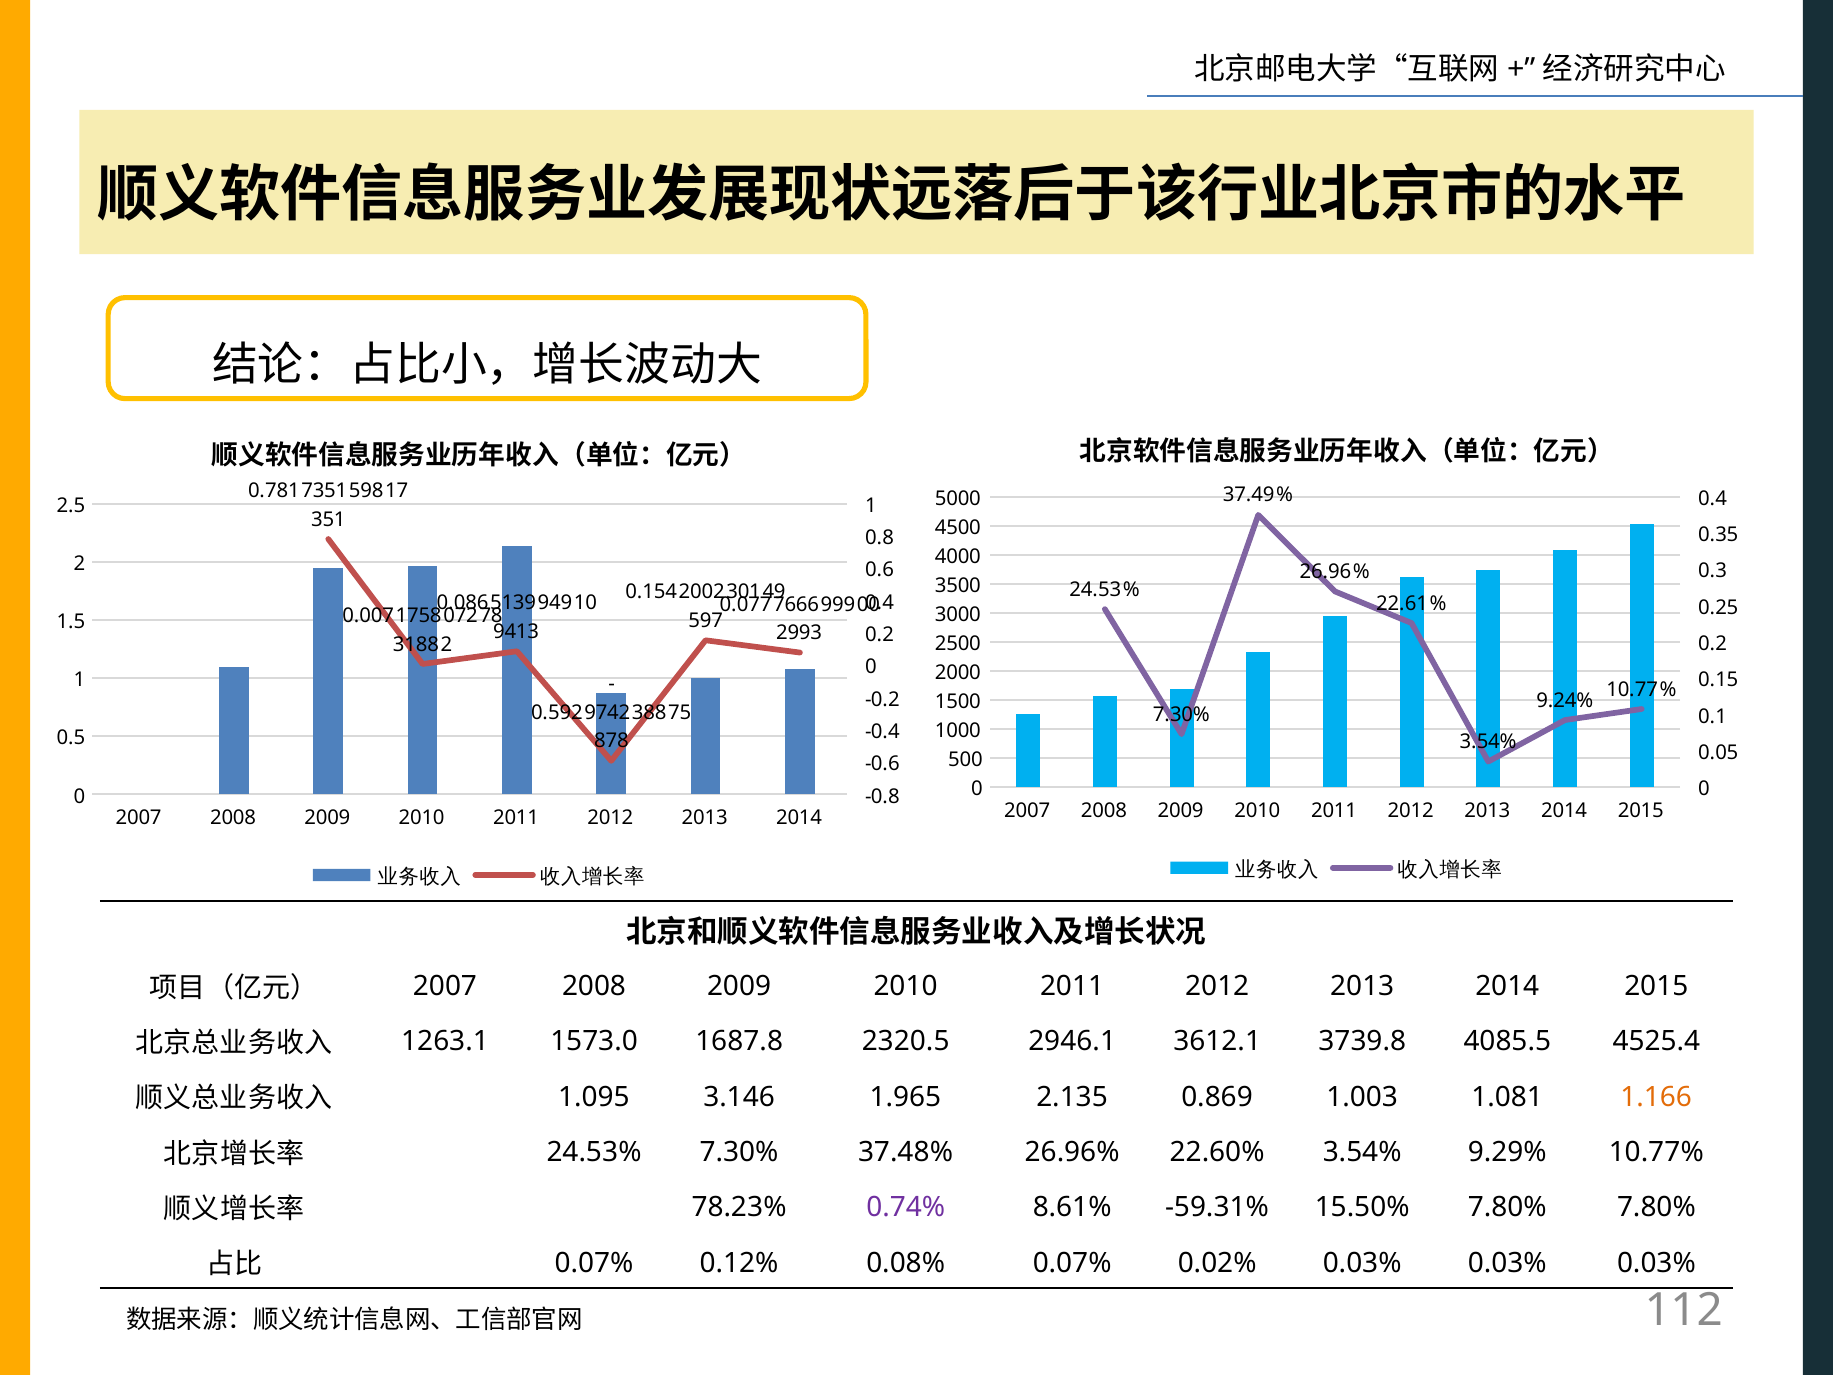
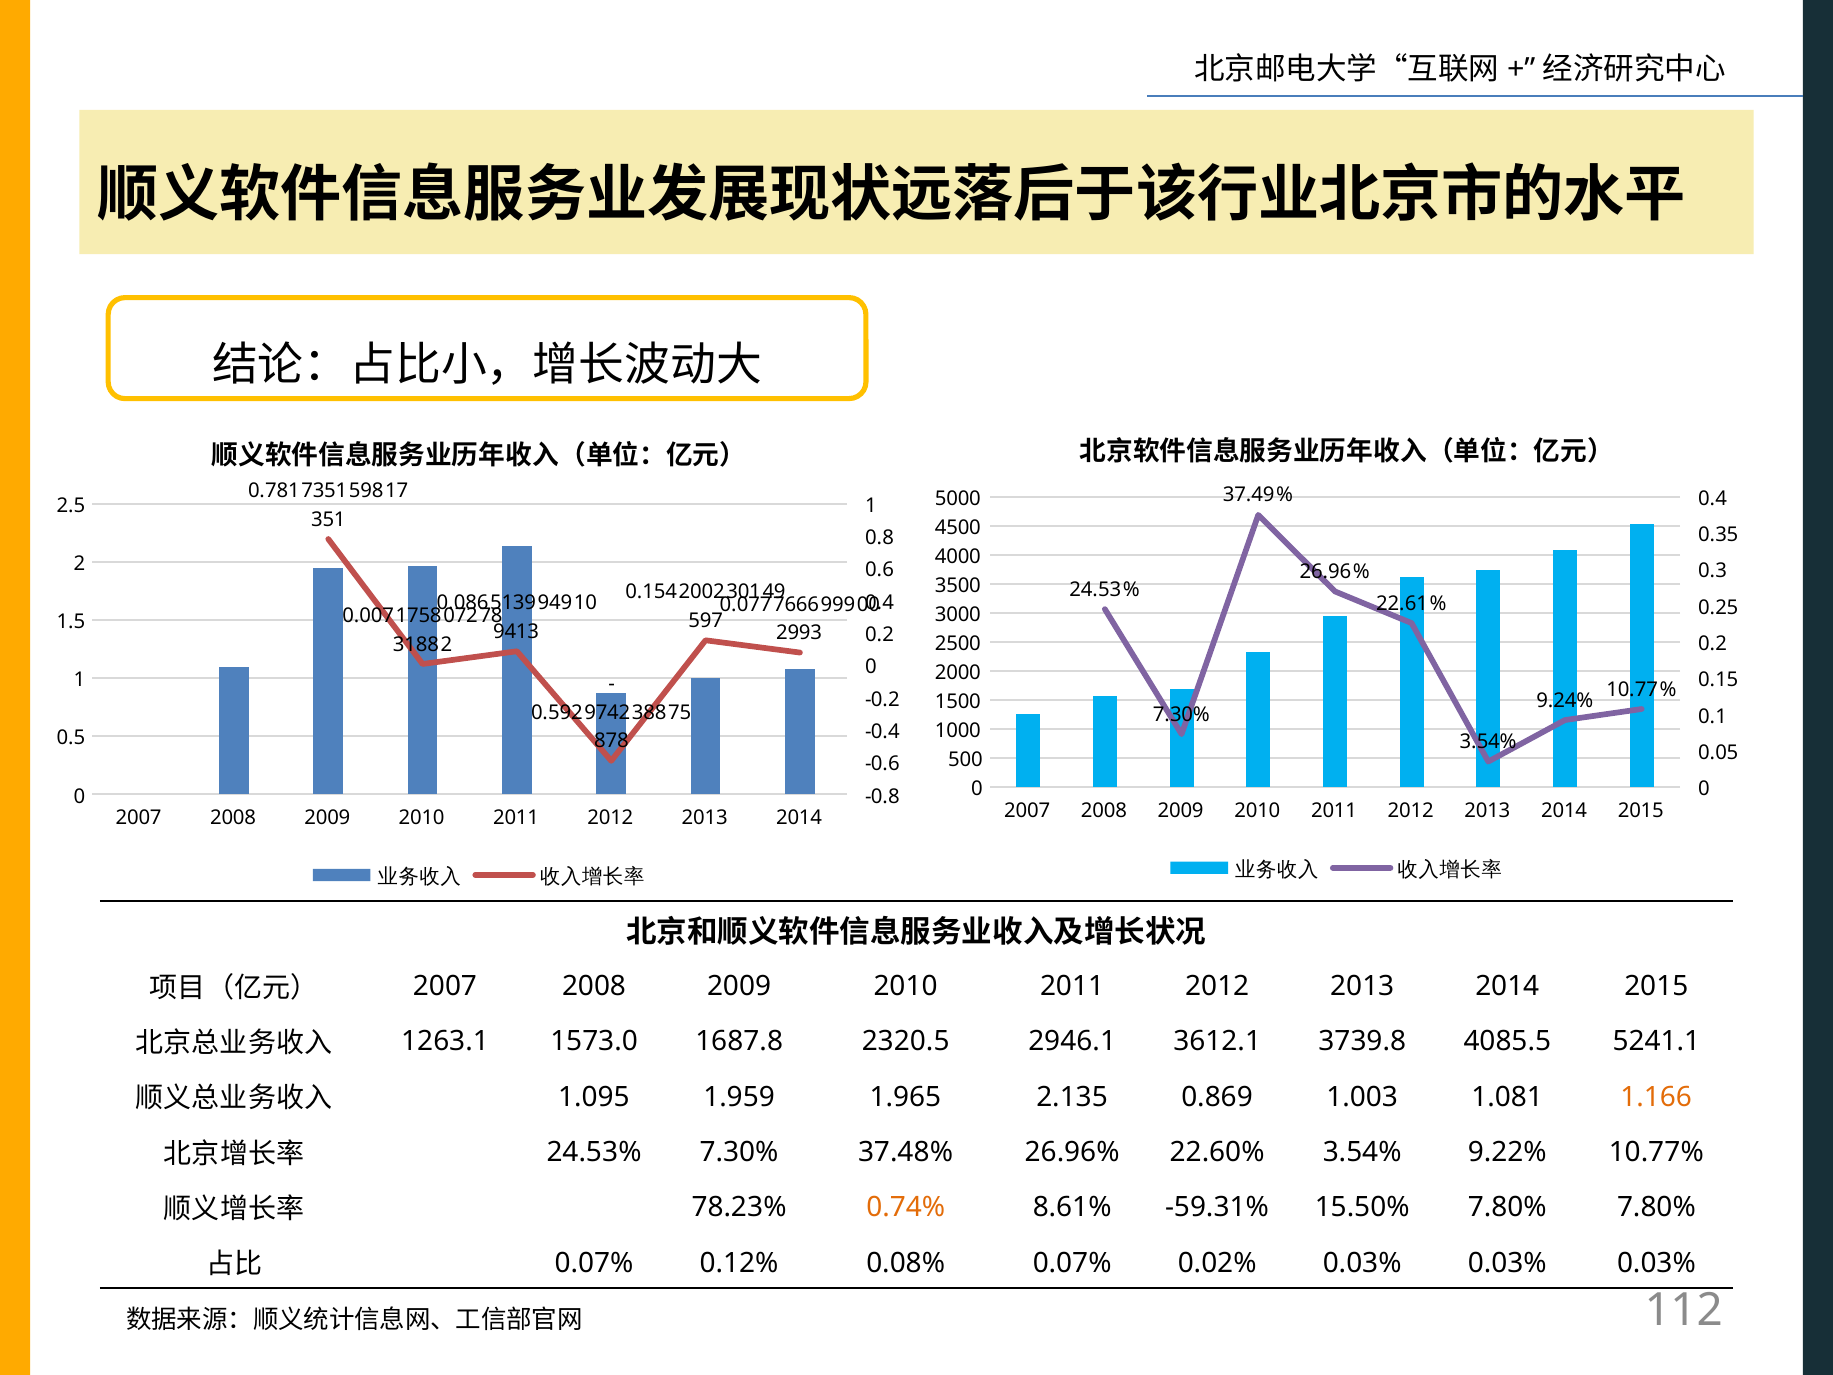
4525.4: 4525.4 -> 5241.1
3.146: 3.146 -> 1.959
9.29%: 9.29% -> 9.22%
0.74% colour: purple -> orange
